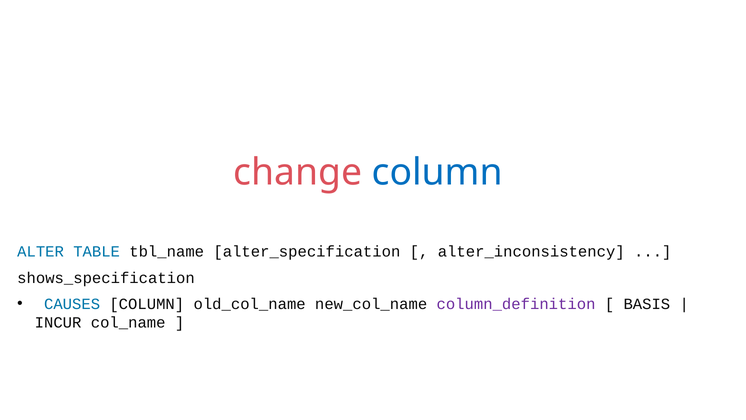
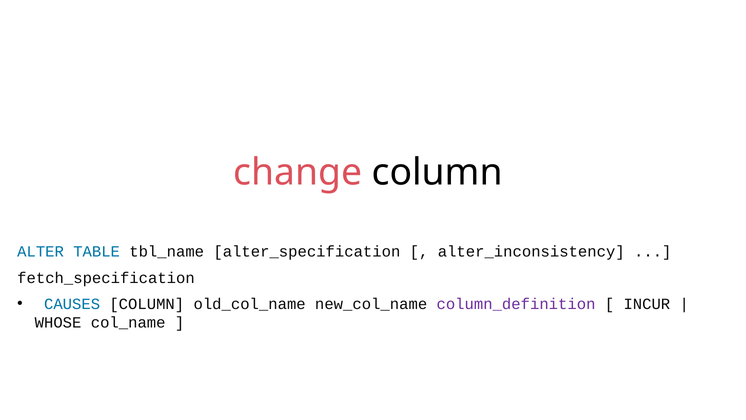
column at (437, 172) colour: blue -> black
shows_specification: shows_specification -> fetch_specification
BASIS: BASIS -> INCUR
INCUR: INCUR -> WHOSE
